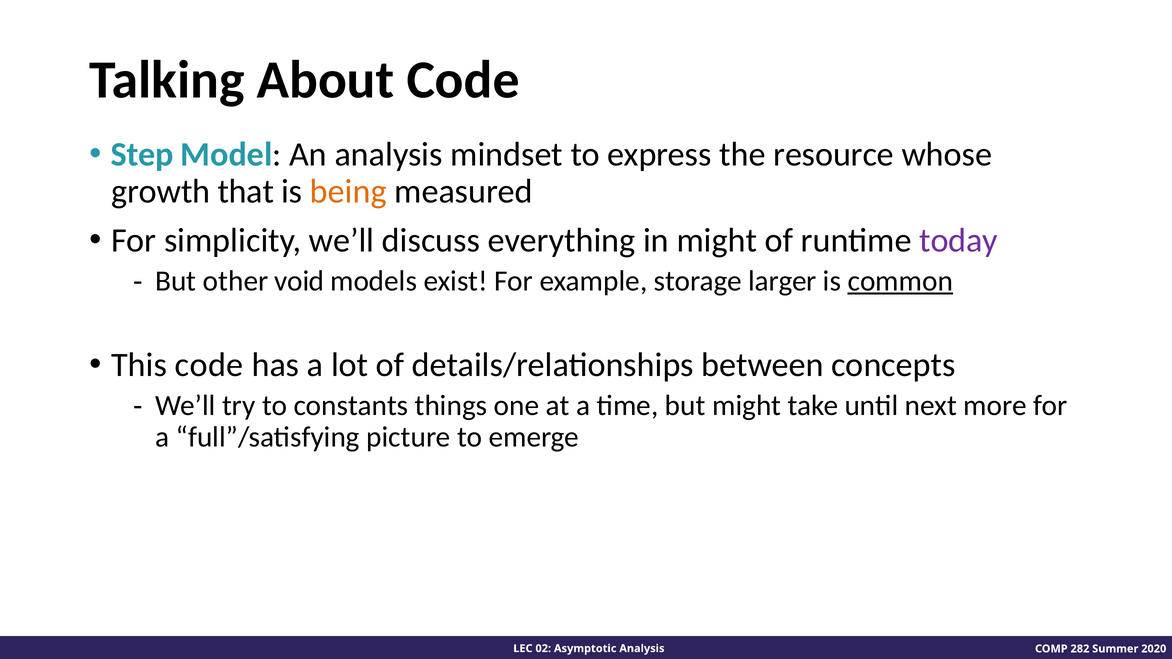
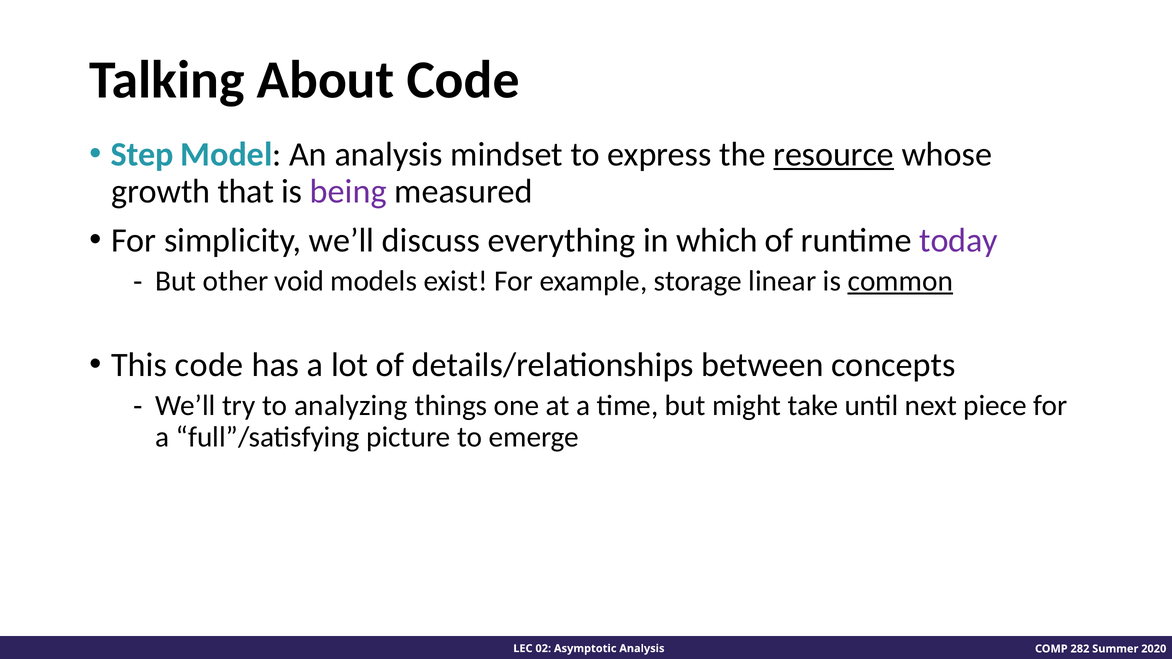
resource underline: none -> present
being colour: orange -> purple
in might: might -> which
larger: larger -> linear
constants: constants -> analyzing
more: more -> piece
